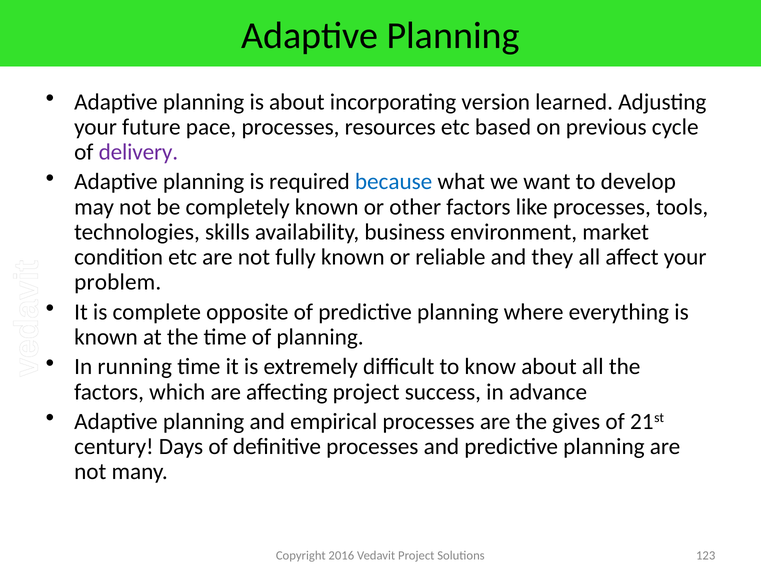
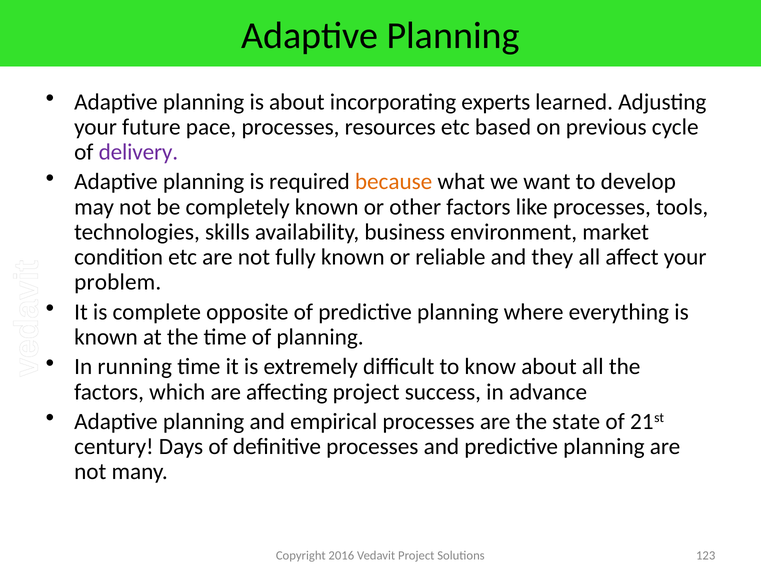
version: version -> experts
because colour: blue -> orange
gives: gives -> state
